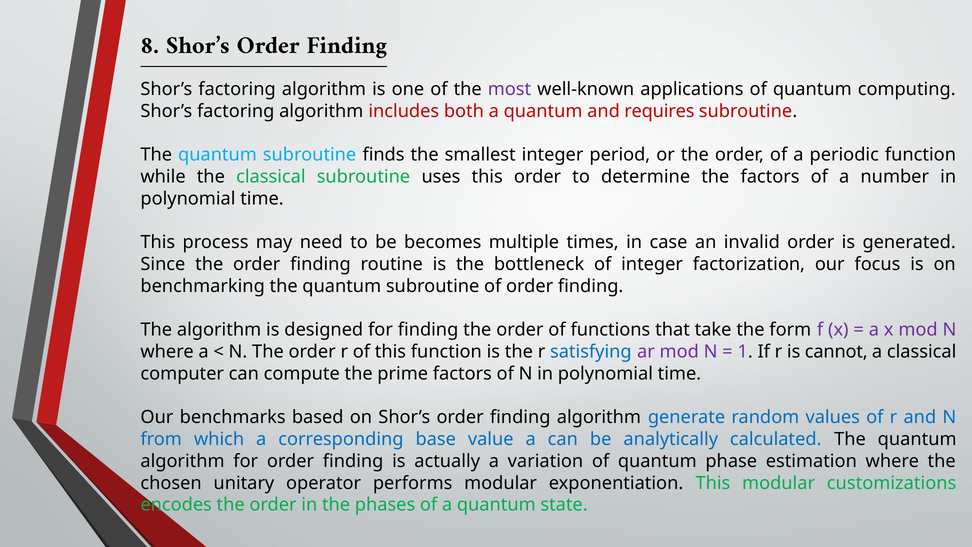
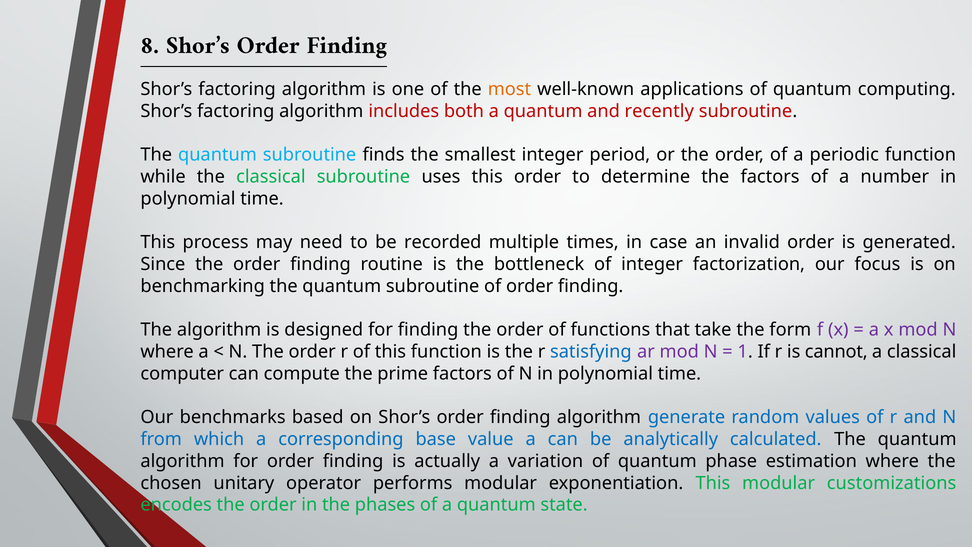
most colour: purple -> orange
requires: requires -> recently
becomes: becomes -> recorded
